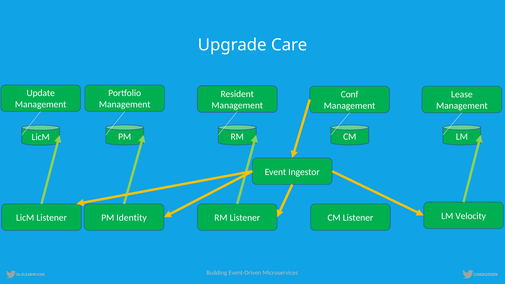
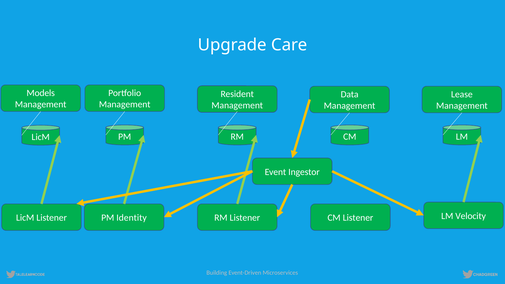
Update: Update -> Models
Conf: Conf -> Data
